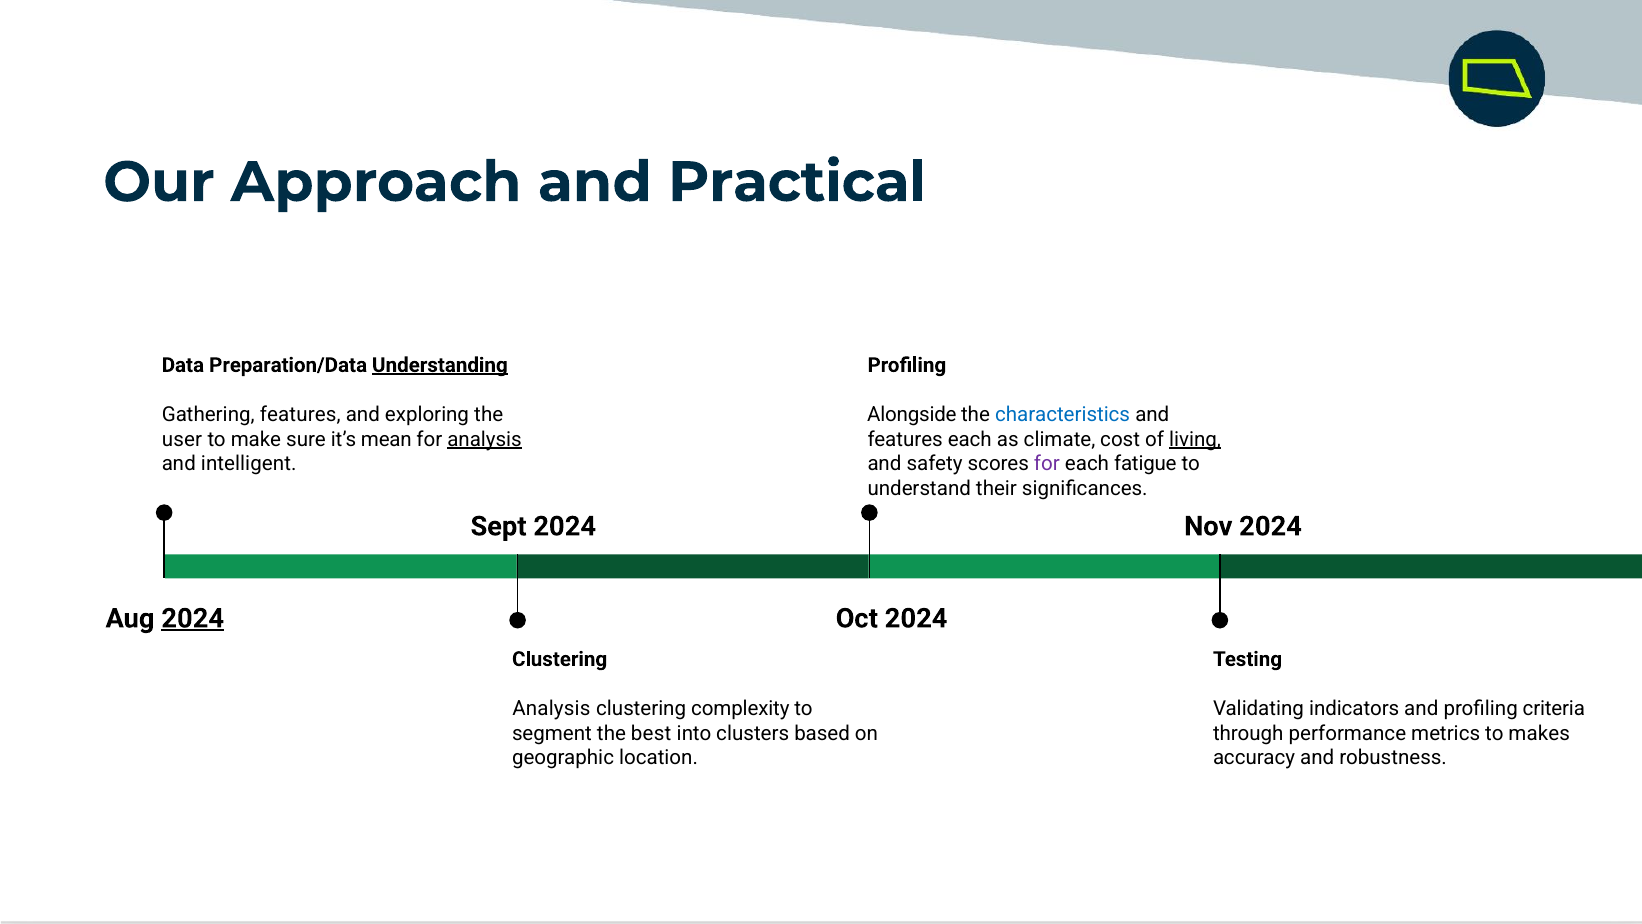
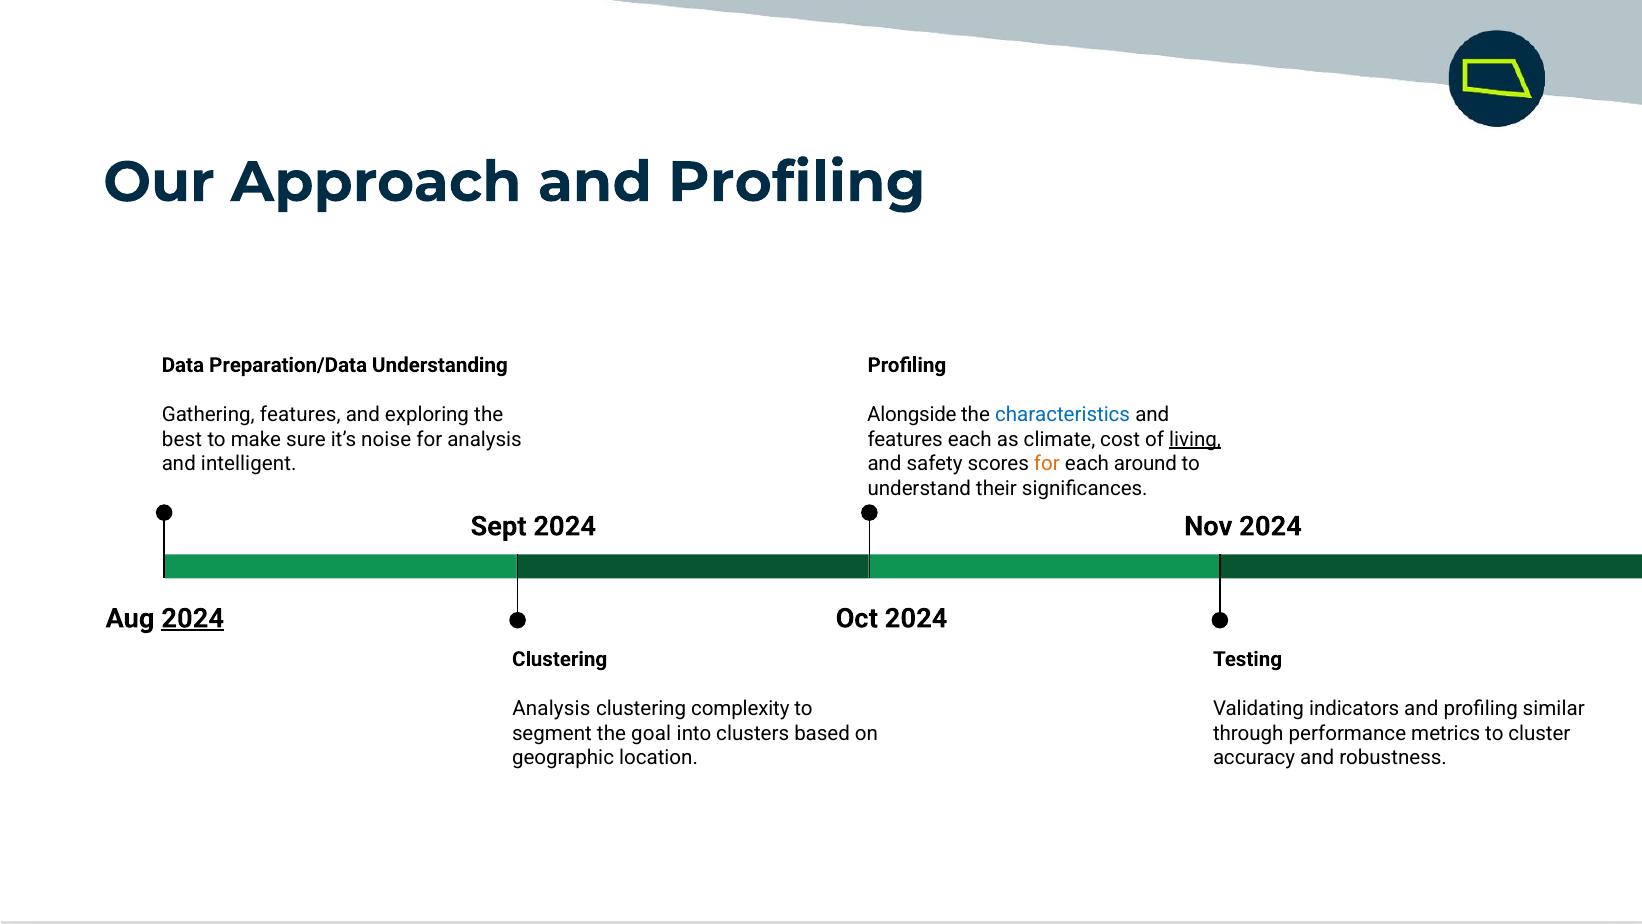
Approach and Practical: Practical -> Profiling
Understanding underline: present -> none
user: user -> best
mean: mean -> noise
analysis at (485, 439) underline: present -> none
for at (1047, 464) colour: purple -> orange
fatigue: fatigue -> around
criteria: criteria -> similar
best: best -> goal
makes: makes -> cluster
